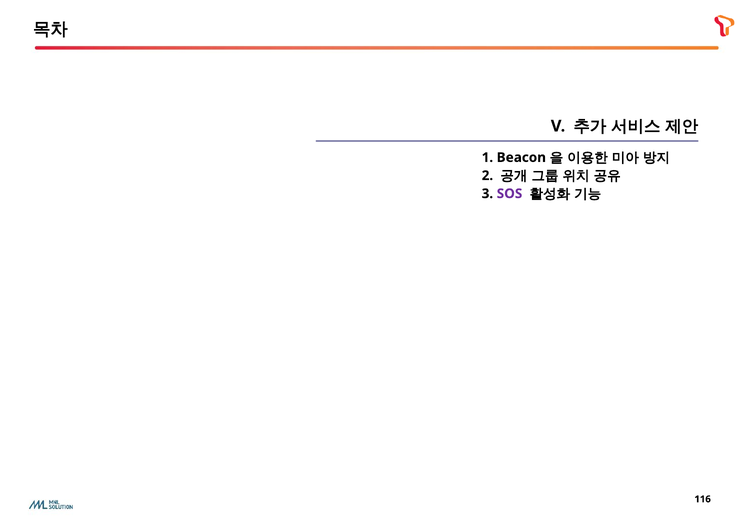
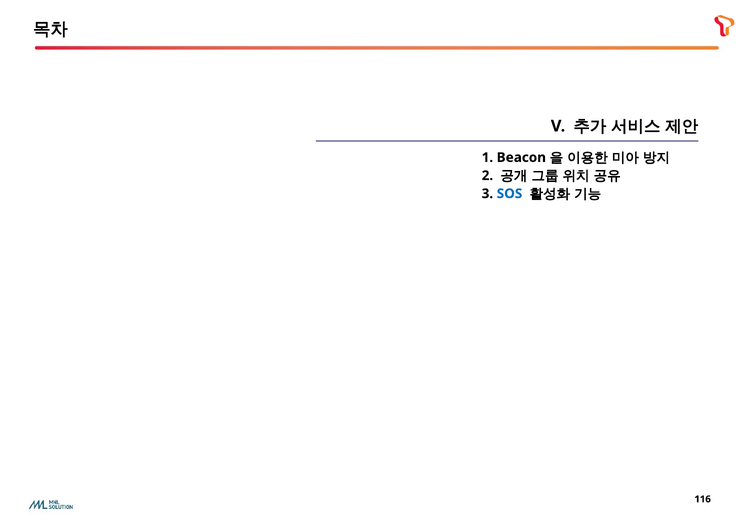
SOS colour: purple -> blue
